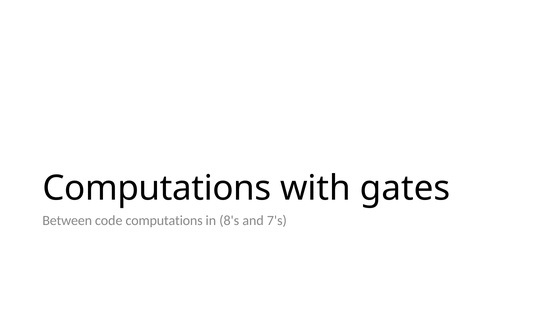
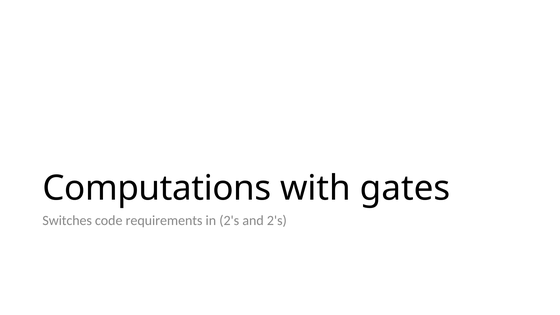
Between: Between -> Switches
code computations: computations -> requirements
in 8's: 8's -> 2's
and 7's: 7's -> 2's
